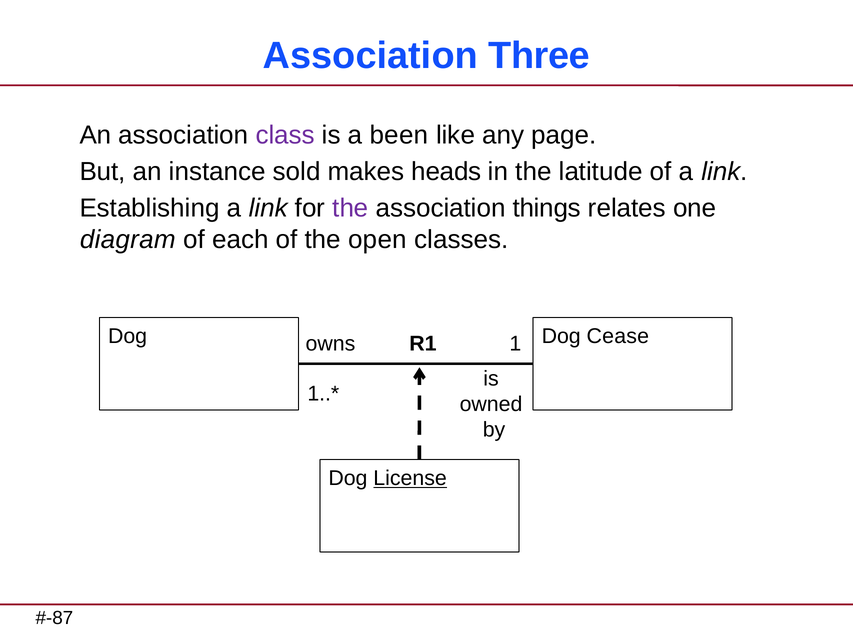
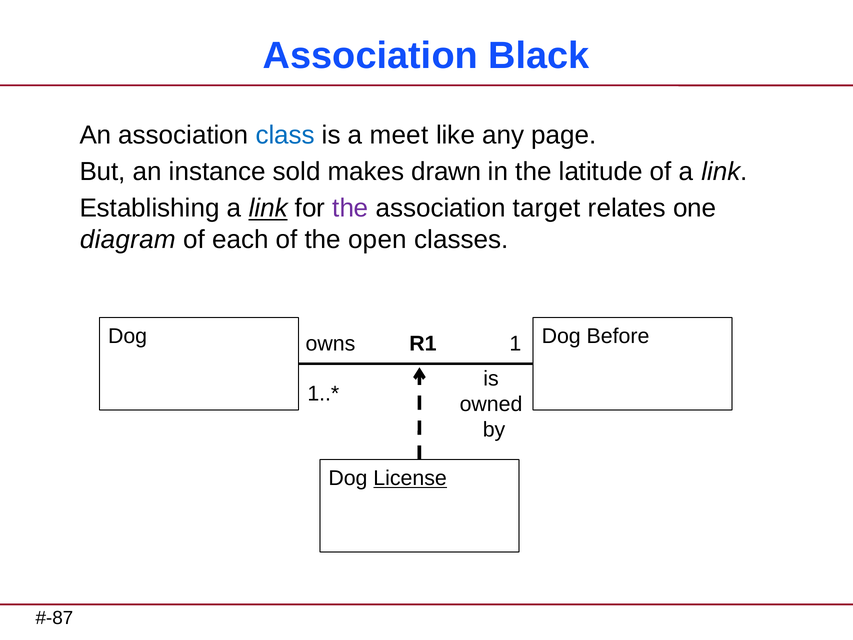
Three: Three -> Black
class colour: purple -> blue
been: been -> meet
heads: heads -> drawn
link at (268, 208) underline: none -> present
things: things -> target
Cease: Cease -> Before
